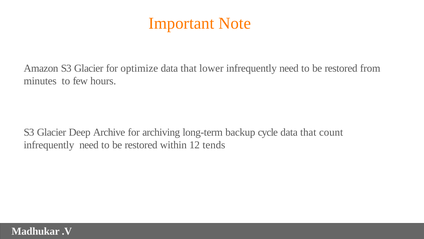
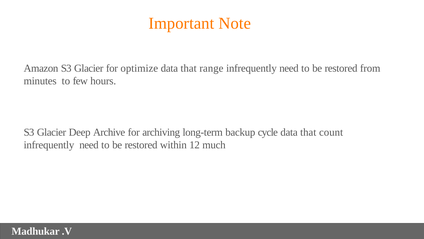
lower: lower -> range
tends: tends -> much
